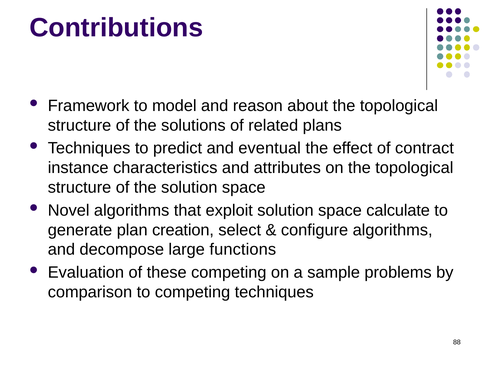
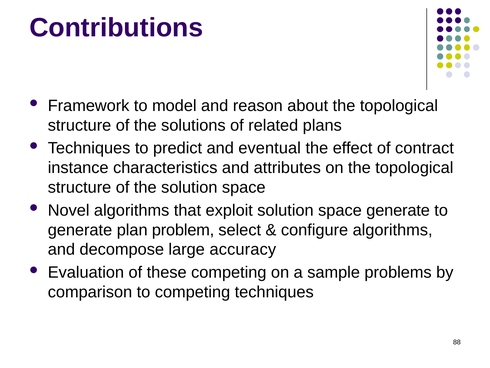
space calculate: calculate -> generate
creation: creation -> problem
functions: functions -> accuracy
